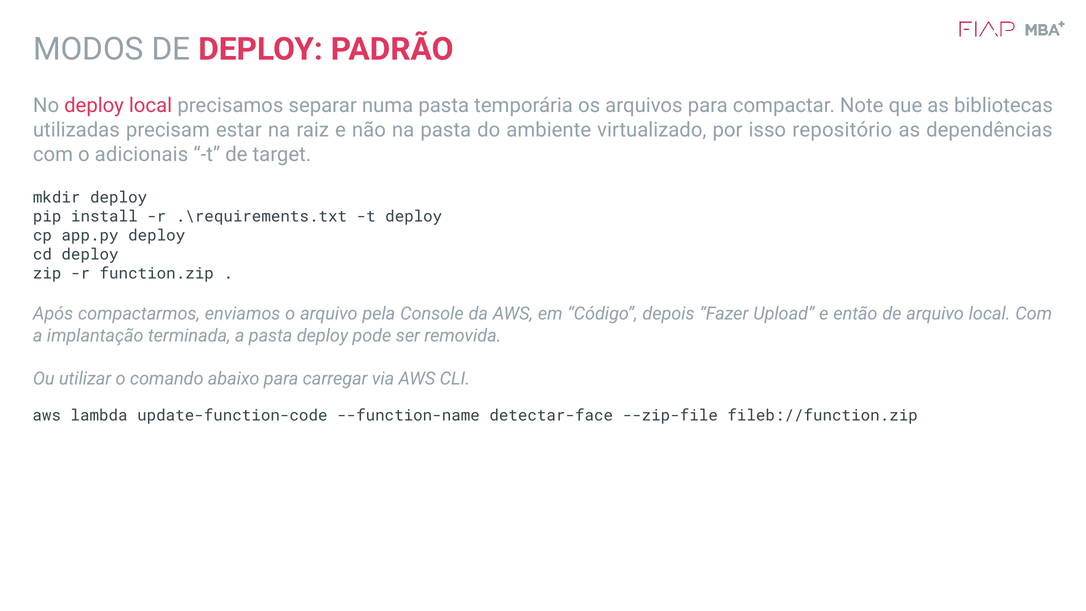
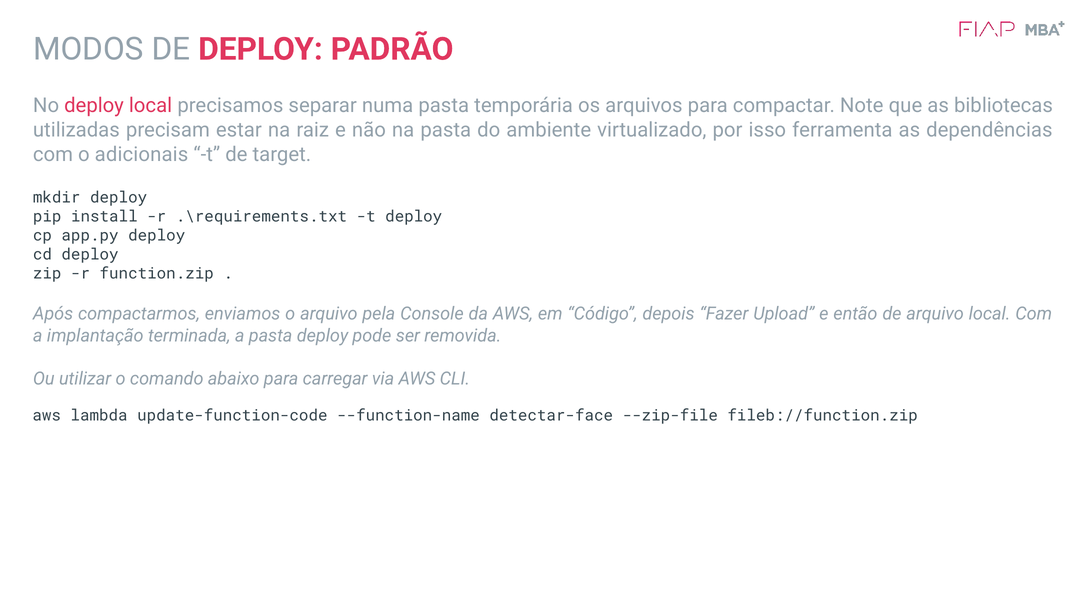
repositório: repositório -> ferramenta
